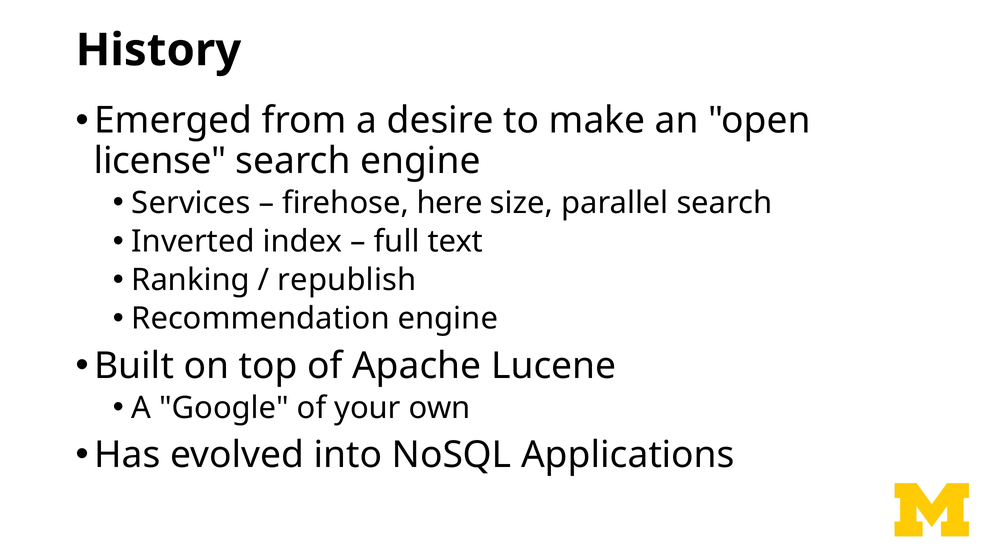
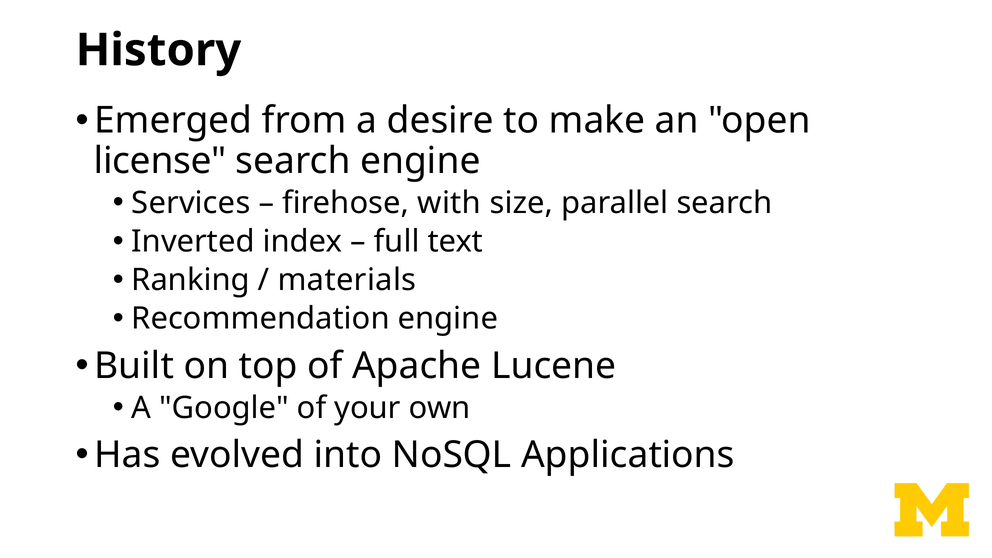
here: here -> with
republish: republish -> materials
